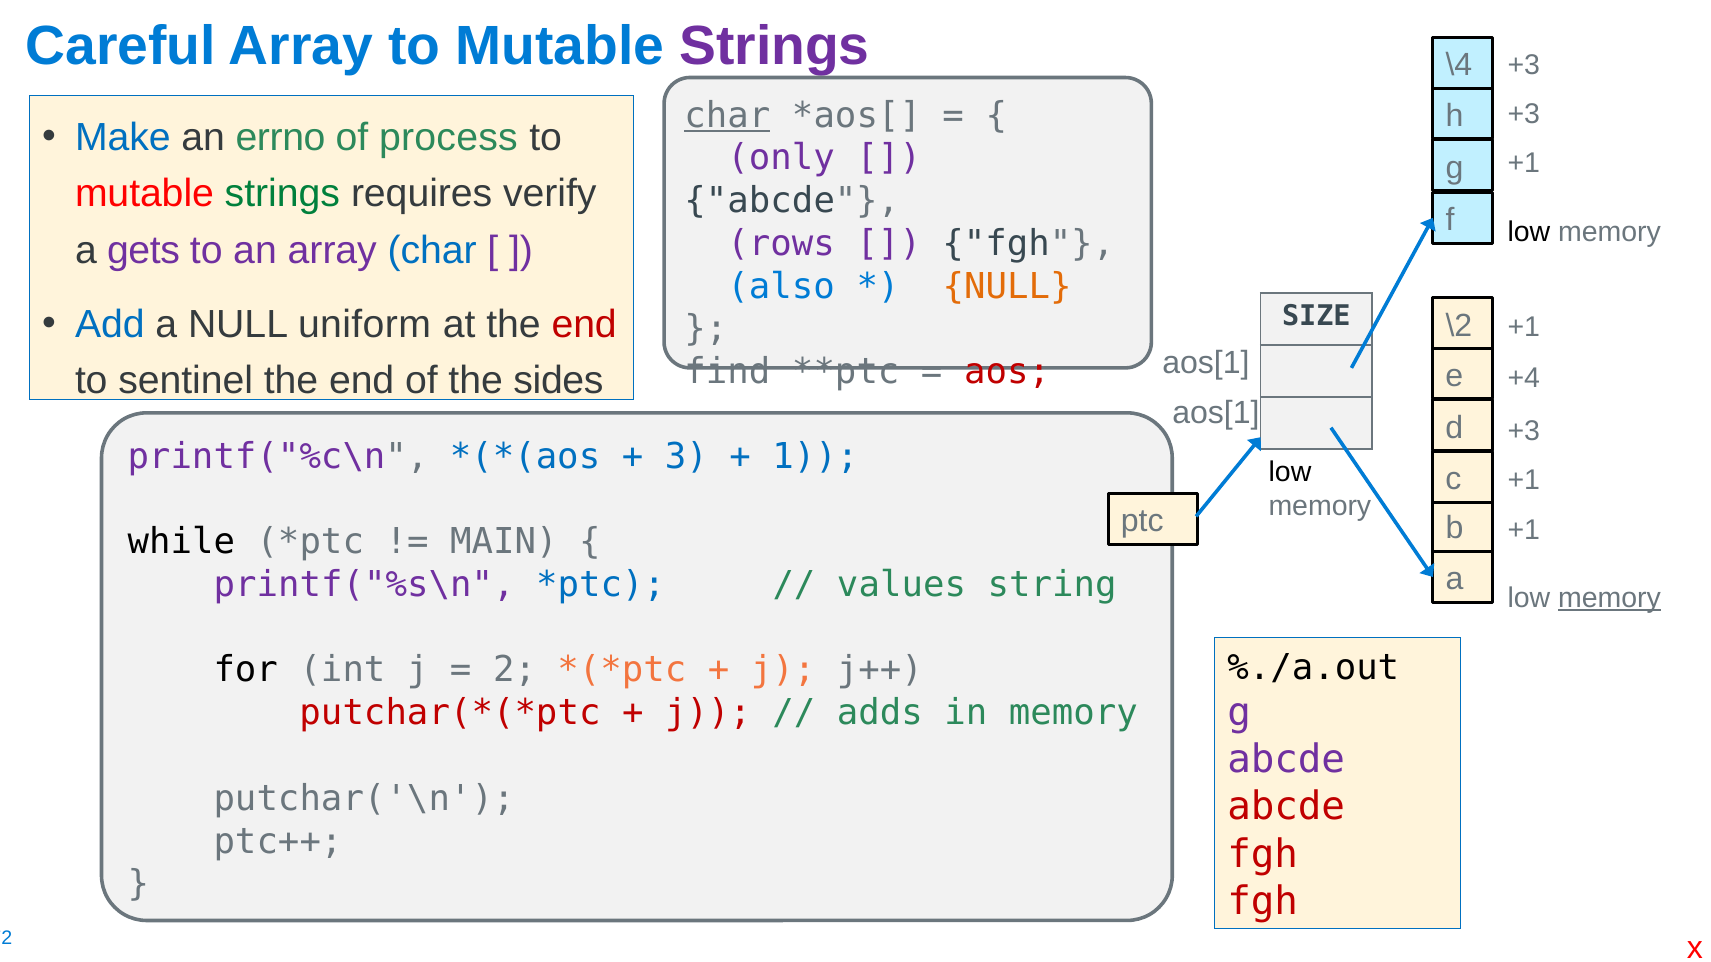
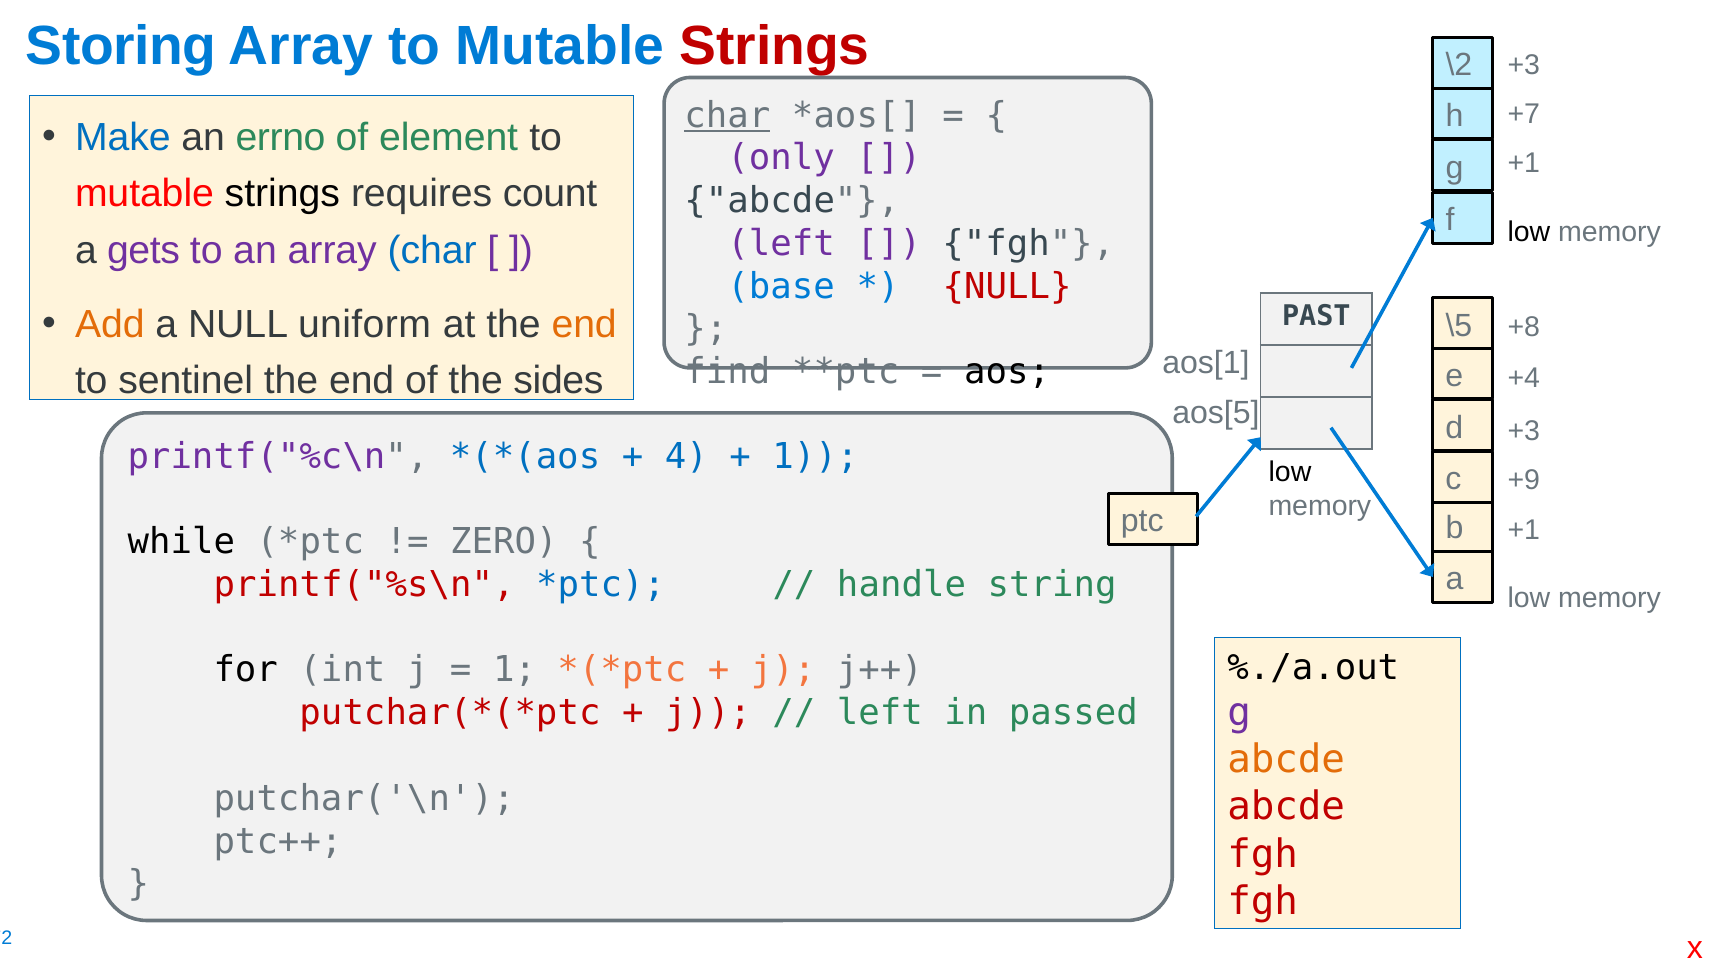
Careful: Careful -> Storing
Strings at (775, 46) colour: purple -> red
\4: \4 -> \2
+3 at (1524, 114): +3 -> +7
process: process -> element
strings at (282, 194) colour: green -> black
verify: verify -> count
rows at (781, 244): rows -> left
also: also -> base
NULL at (1007, 287) colour: orange -> red
SIZE: SIZE -> PAST
Add colour: blue -> orange
end at (584, 325) colour: red -> orange
\2: \2 -> \5
+1 at (1524, 327): +1 -> +8
aos colour: red -> black
aos[1 at (1216, 413): aos[1 -> aos[5
3: 3 -> 4
+1 at (1524, 481): +1 -> +9
MAIN: MAIN -> ZERO
printf("%s\n colour: purple -> red
values: values -> handle
memory at (1609, 598) underline: present -> none
2 at (515, 670): 2 -> 1
adds at (880, 713): adds -> left
in memory: memory -> passed
abcde at (1286, 760) colour: purple -> orange
